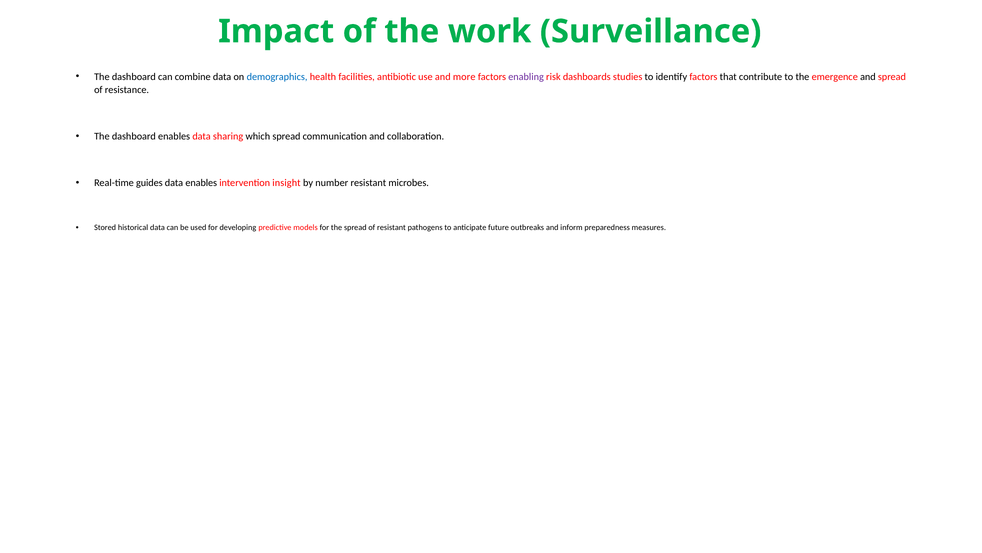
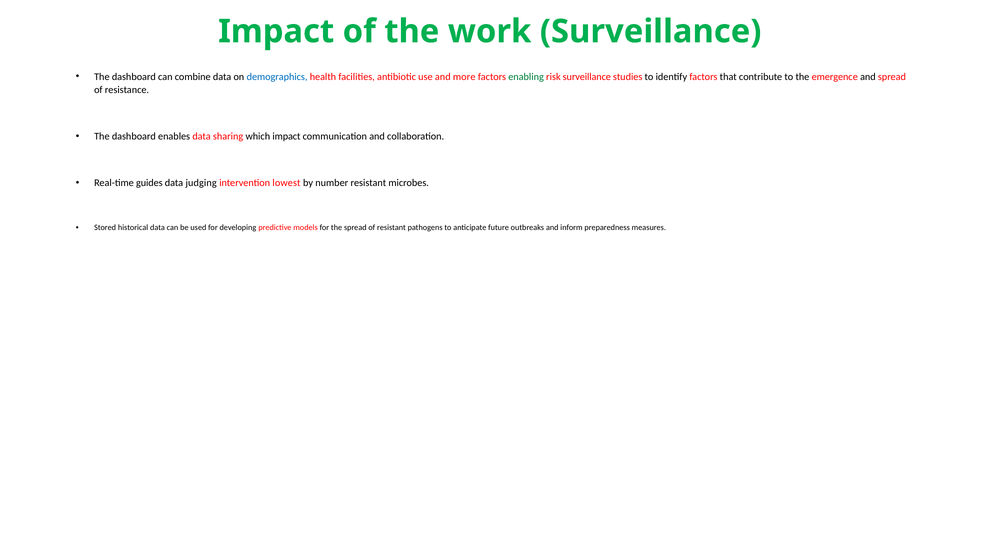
enabling colour: purple -> green
risk dashboards: dashboards -> surveillance
which spread: spread -> impact
data enables: enables -> judging
insight: insight -> lowest
